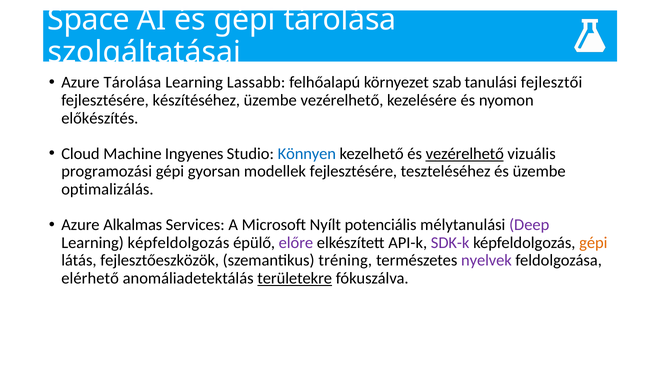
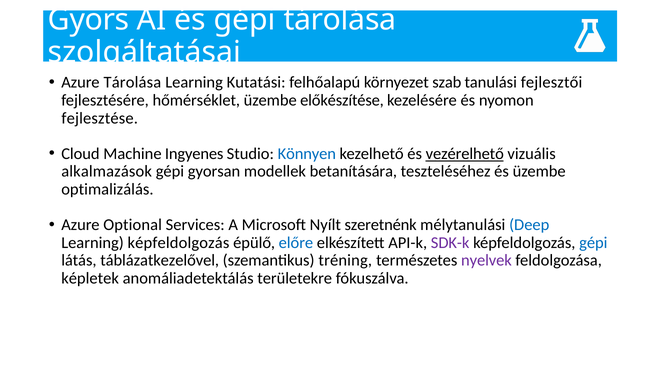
Space: Space -> Gyors
Lassabb: Lassabb -> Kutatási
készítéséhez: készítéséhez -> hőmérséklet
üzembe vezérelhető: vezérelhető -> előkészítése
előkészítés: előkészítés -> fejlesztése
programozási: programozási -> alkalmazások
modellek fejlesztésére: fejlesztésére -> betanítására
Alkalmas: Alkalmas -> Optional
potenciális: potenciális -> szeretnénk
Deep colour: purple -> blue
előre colour: purple -> blue
gépi at (593, 243) colour: orange -> blue
fejlesztőeszközök: fejlesztőeszközök -> táblázatkezelővel
elérhető: elérhető -> képletek
területekre underline: present -> none
